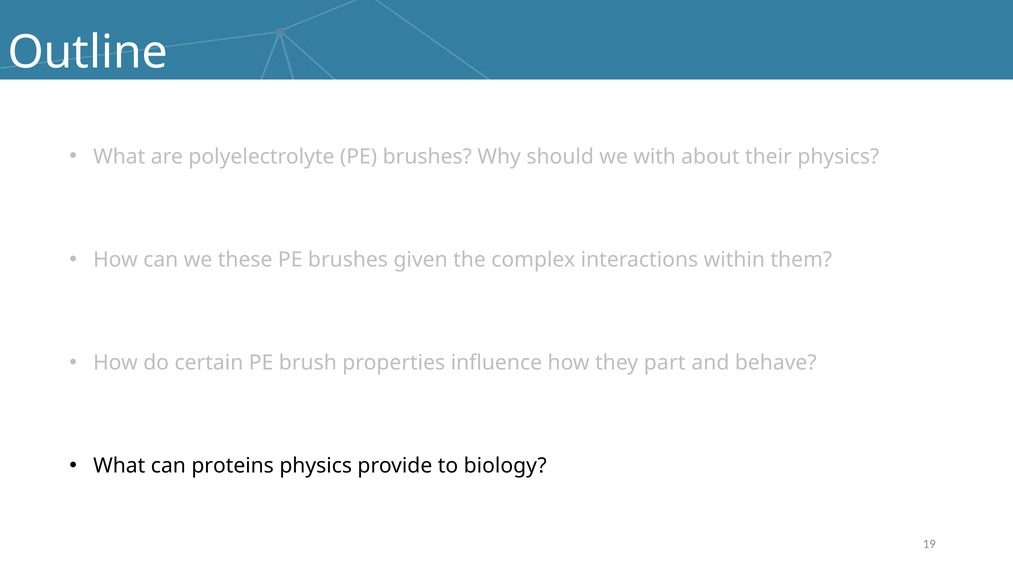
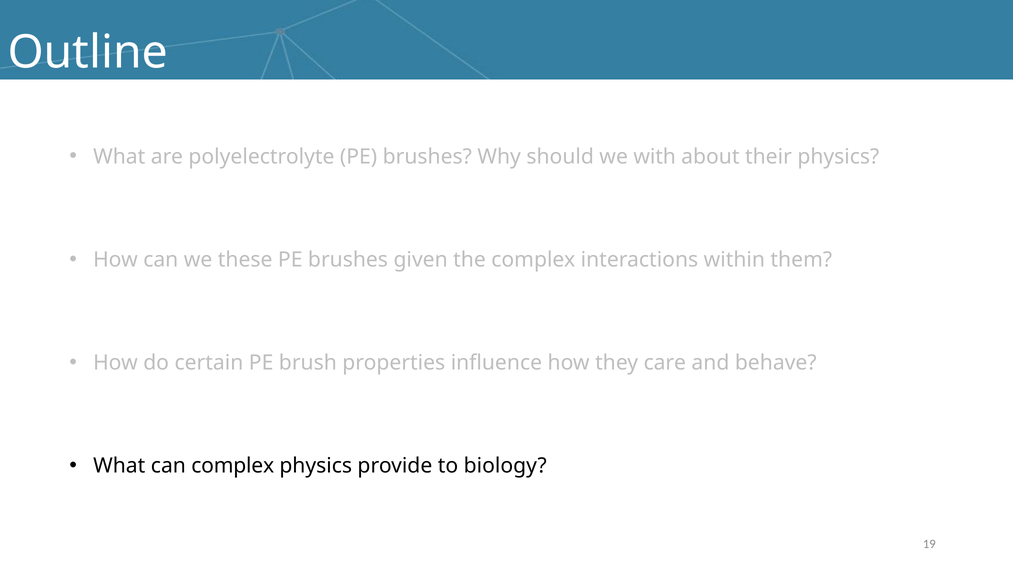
part: part -> care
can proteins: proteins -> complex
